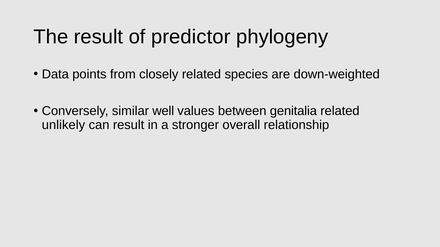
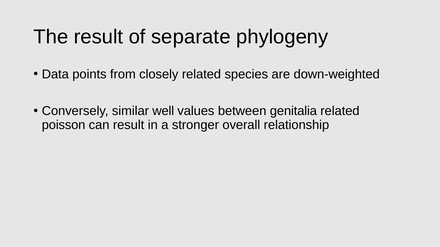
predictor: predictor -> separate
unlikely: unlikely -> poisson
